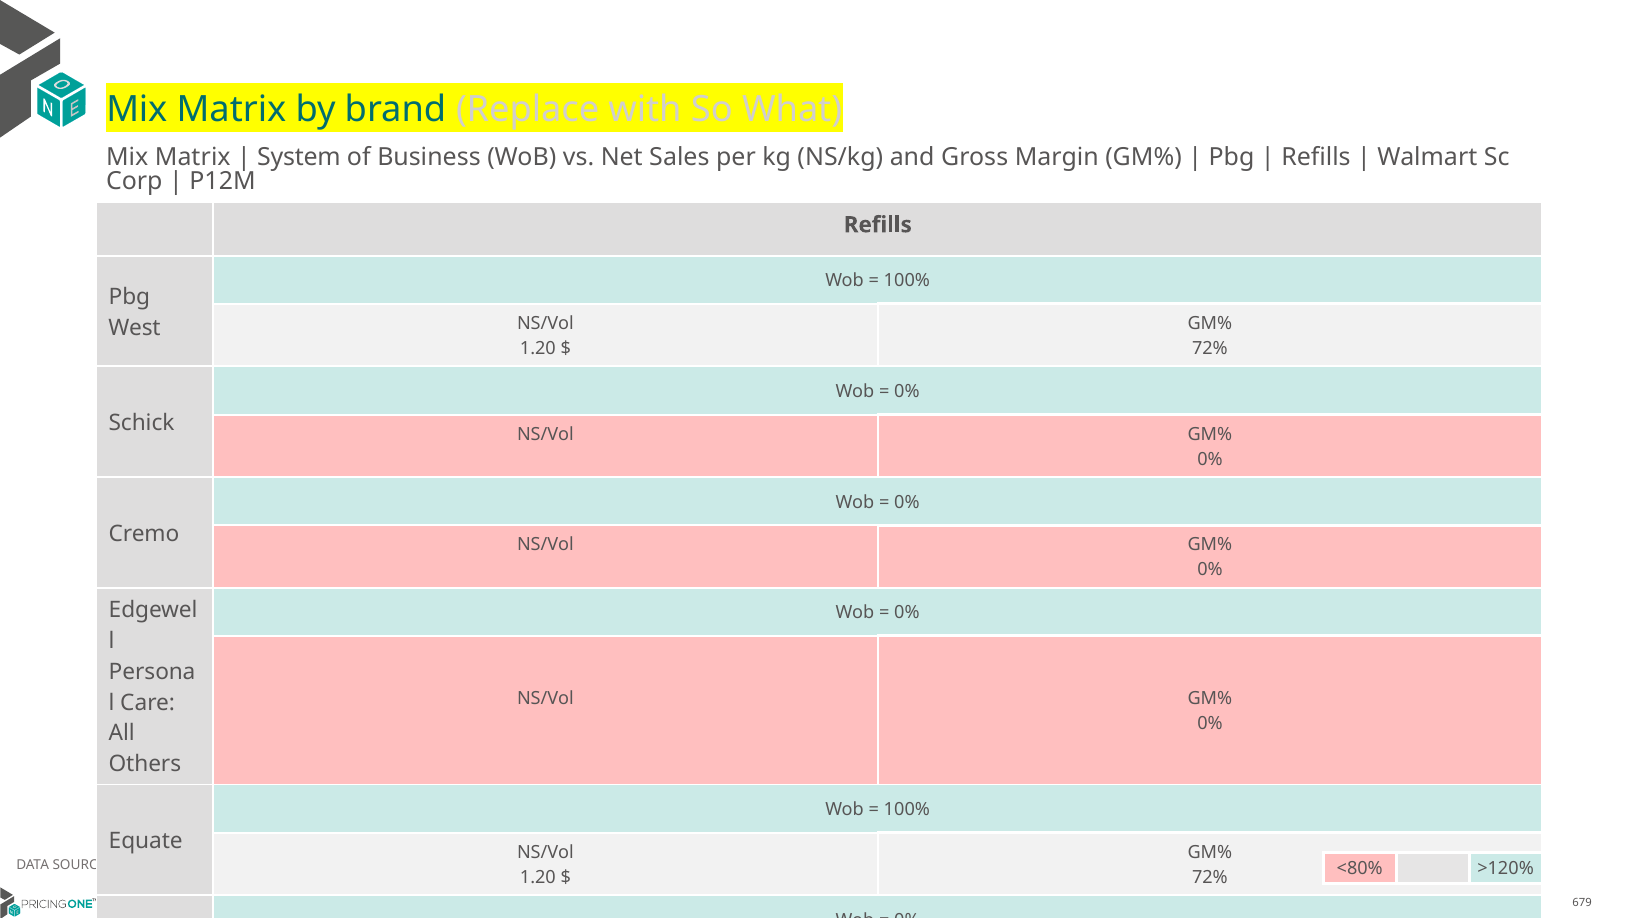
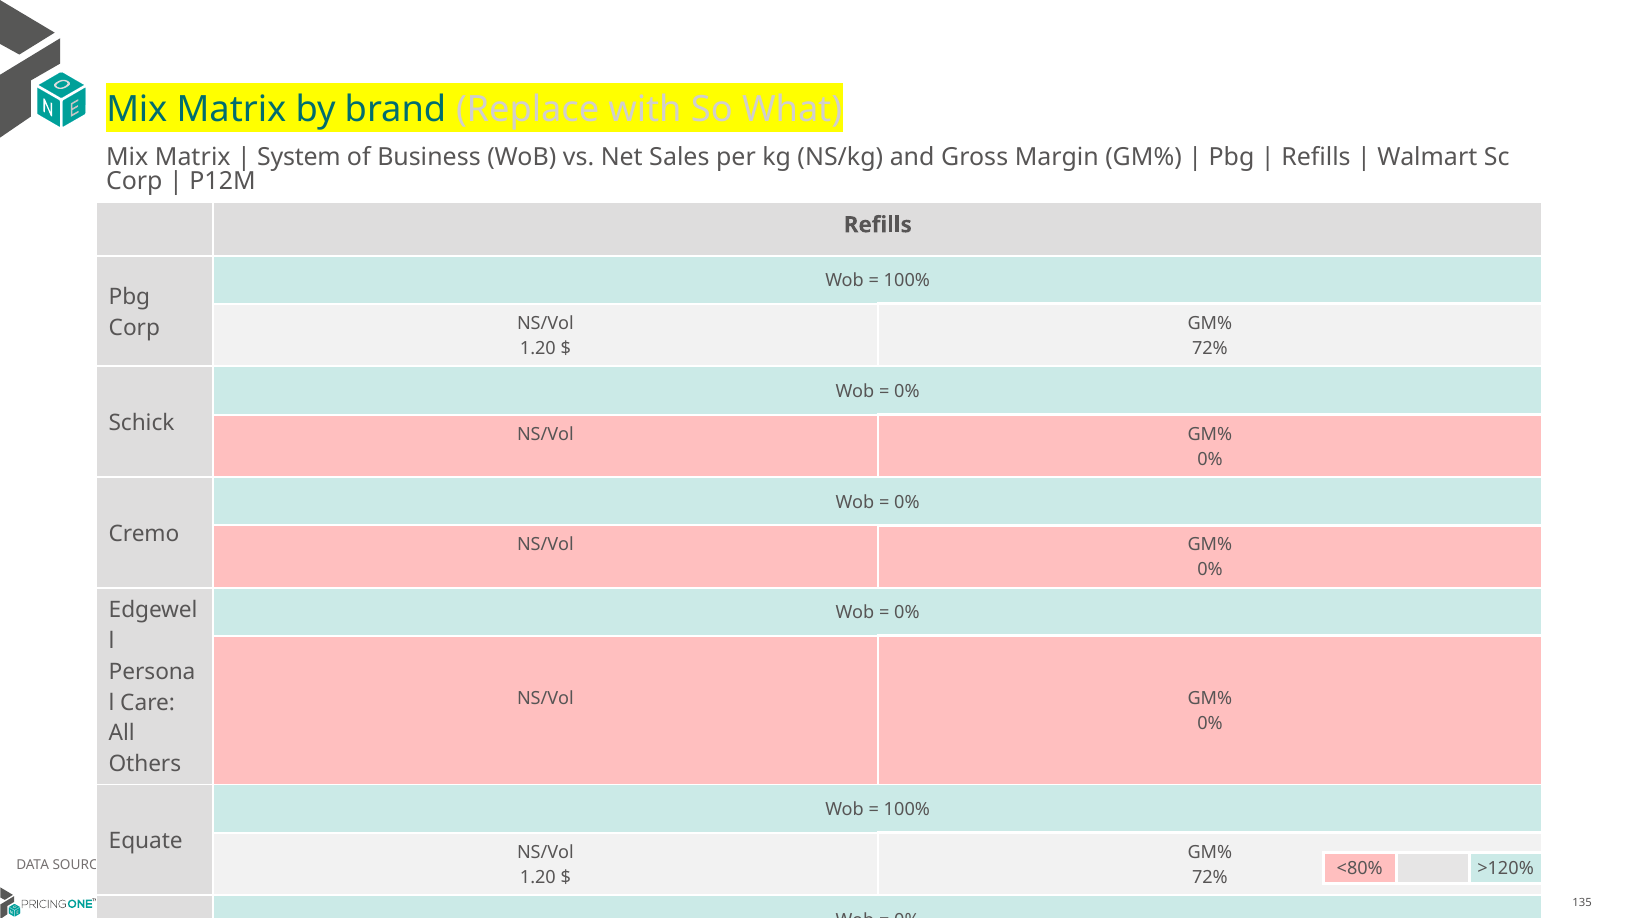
West at (134, 328): West -> Corp
679: 679 -> 135
